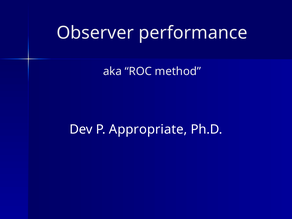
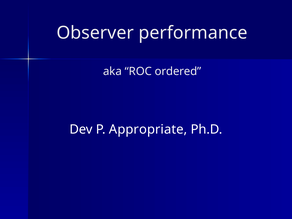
method: method -> ordered
